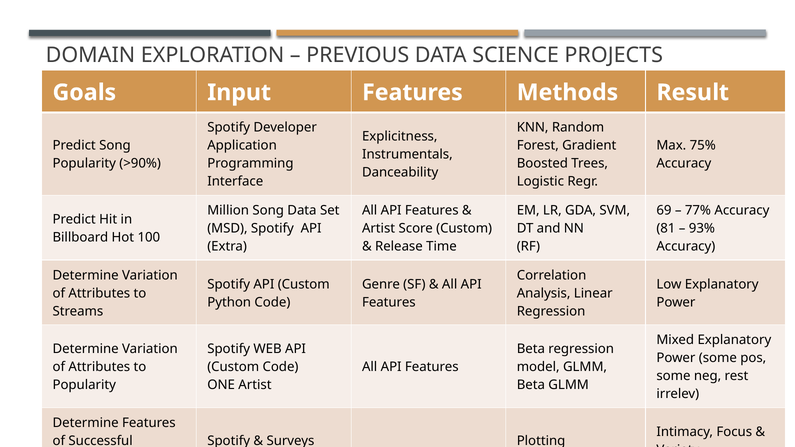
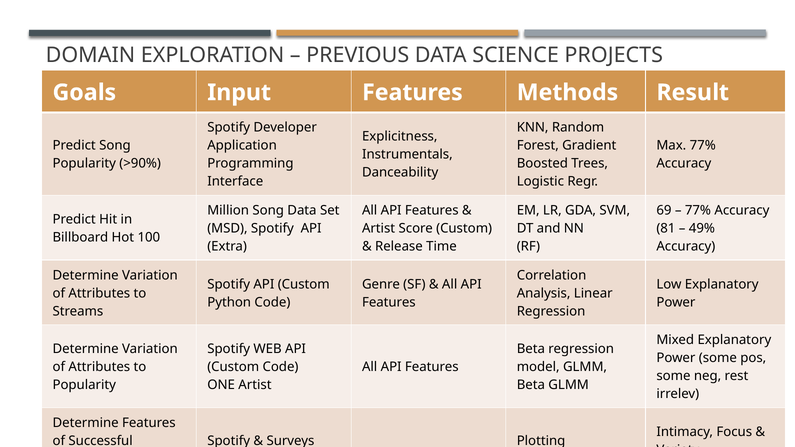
Max 75%: 75% -> 77%
93%: 93% -> 49%
